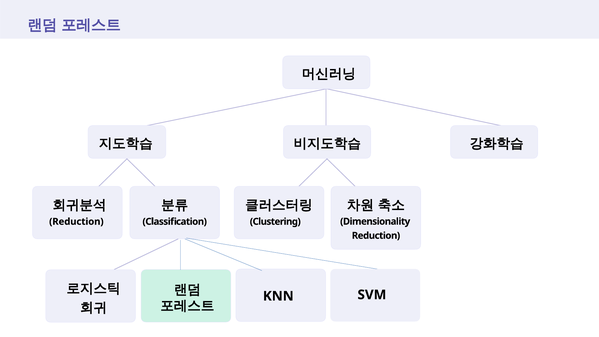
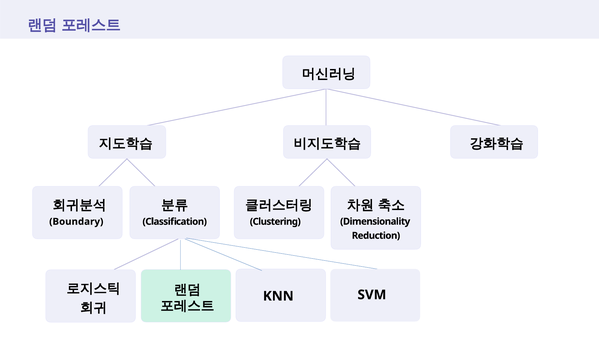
Reduction at (76, 222): Reduction -> Boundary
